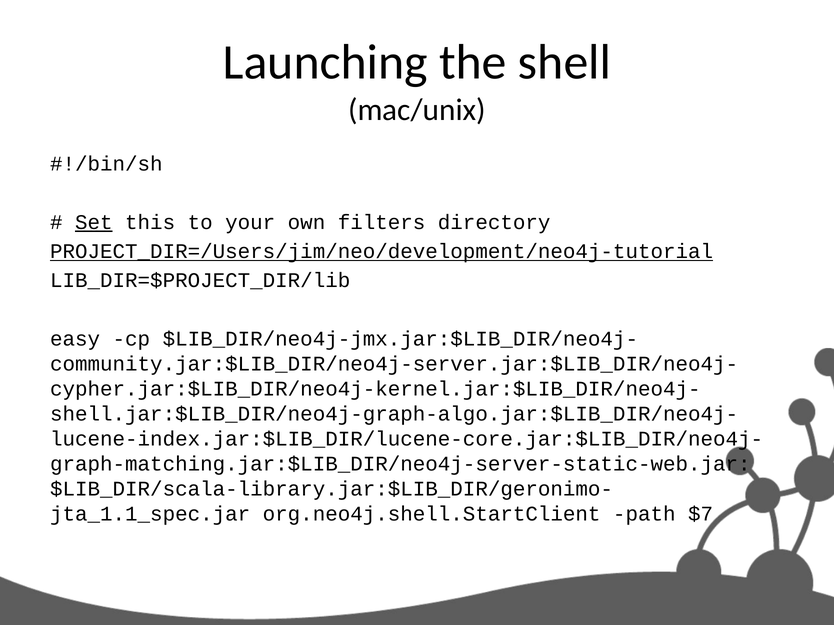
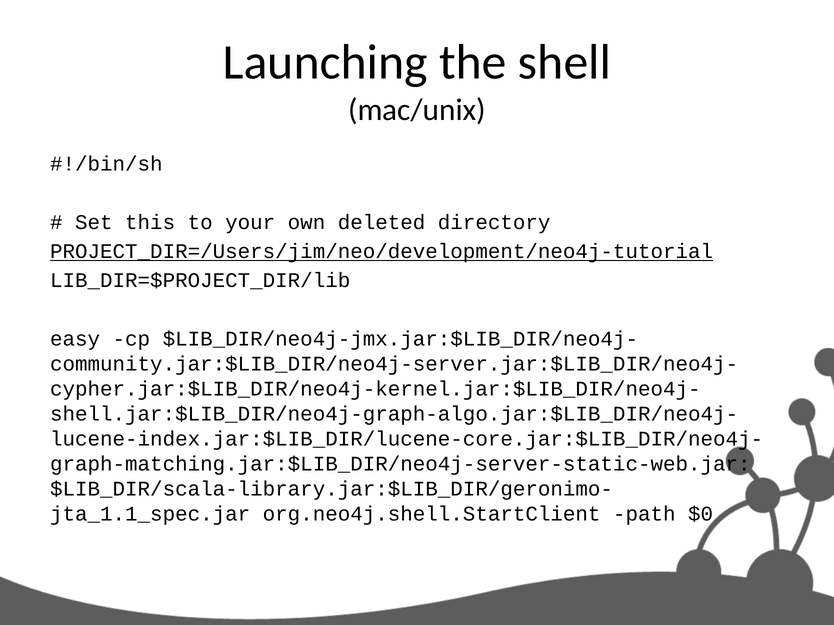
Set underline: present -> none
filters: filters -> deleted
$7: $7 -> $0
